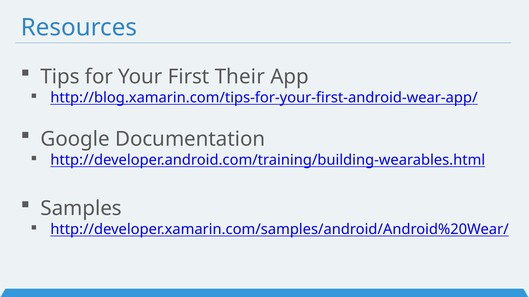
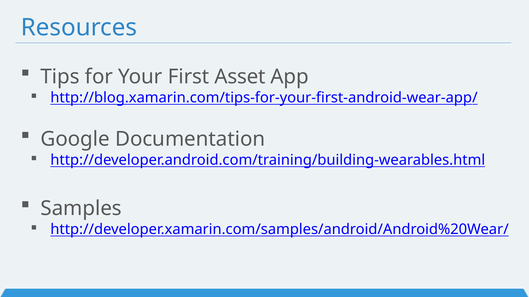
Their: Their -> Asset
